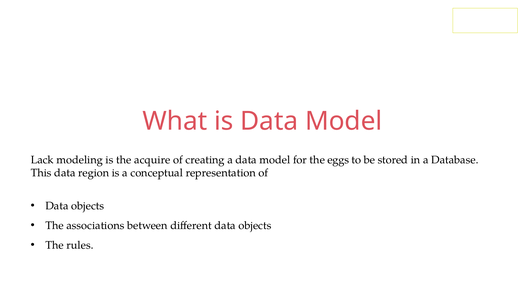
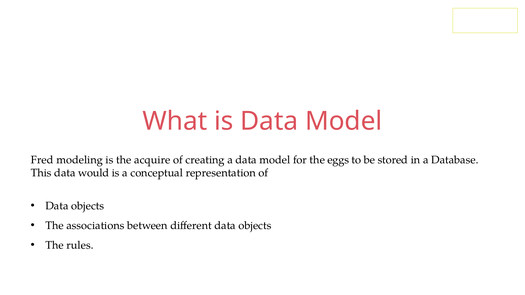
Lack: Lack -> Fred
region: region -> would
